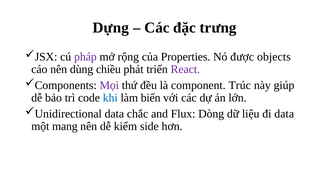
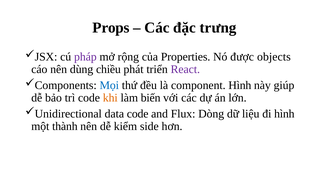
Dựng: Dựng -> Props
Mọi colour: purple -> blue
component Trúc: Trúc -> Hình
khi colour: blue -> orange
data chắc: chắc -> code
đi data: data -> hình
mang: mang -> thành
